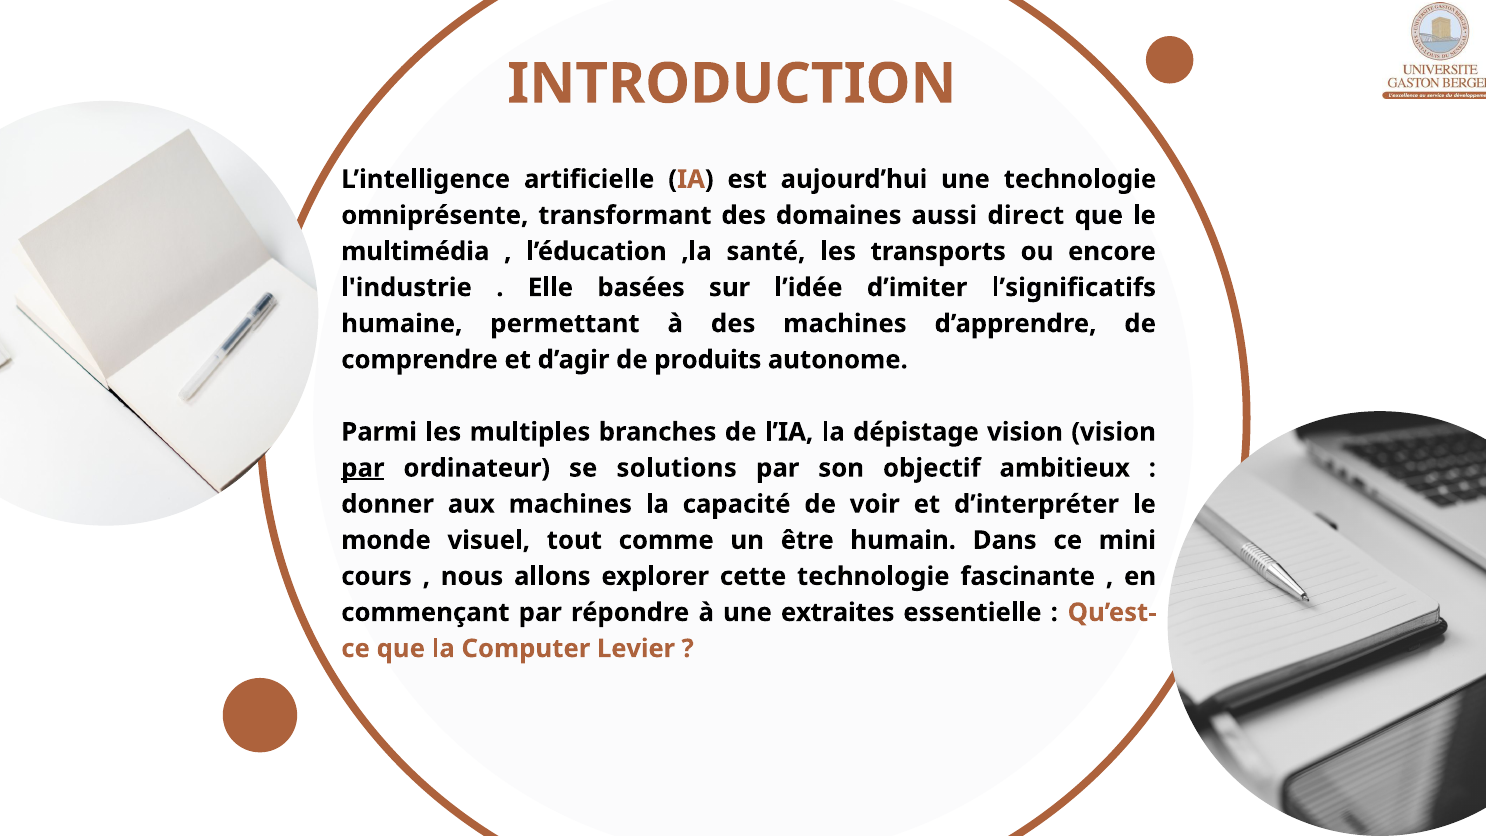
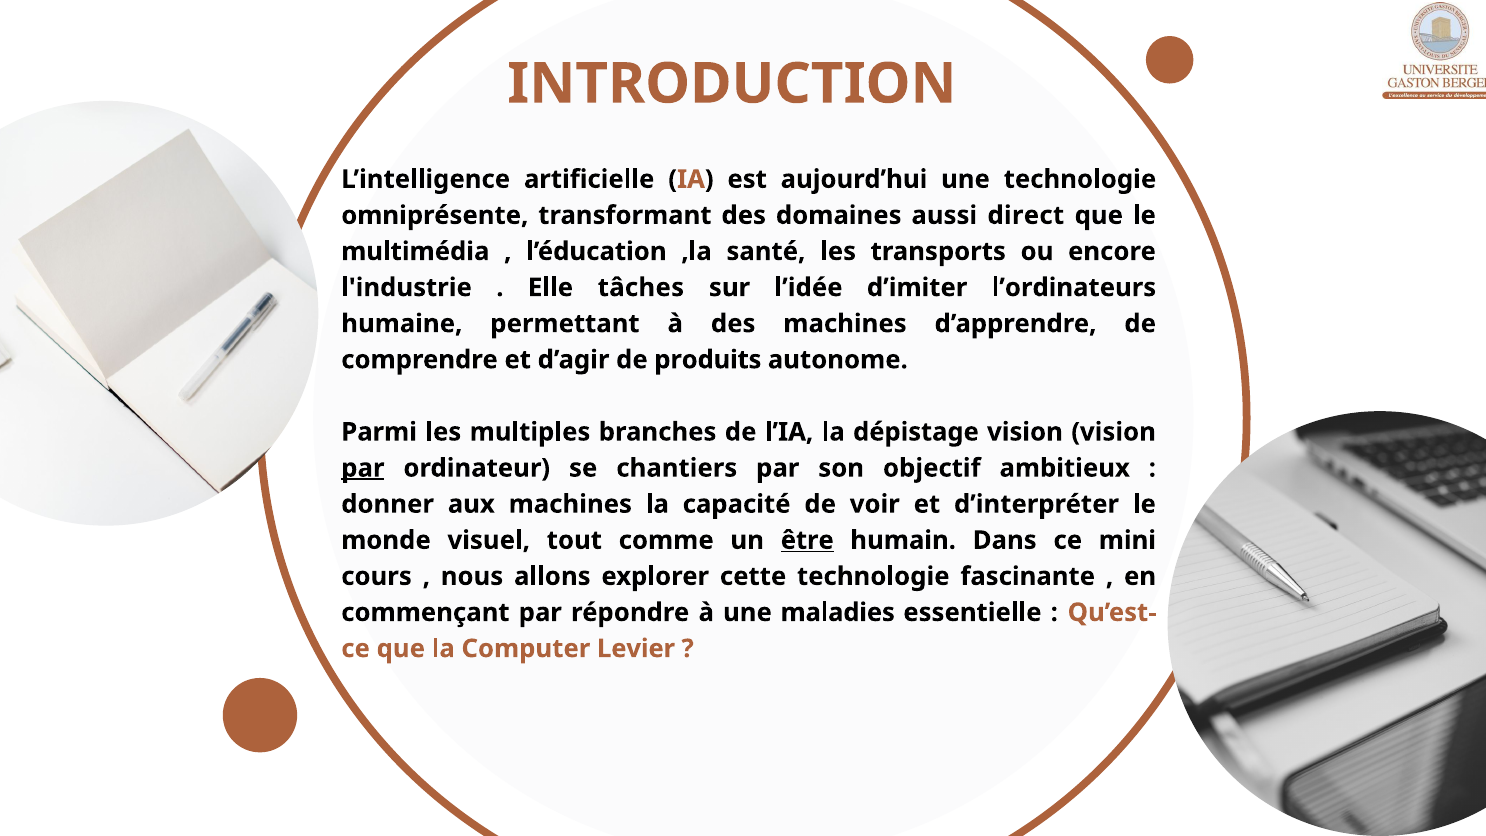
basées: basées -> tâches
l’significatifs: l’significatifs -> l’ordinateurs
solutions: solutions -> chantiers
être underline: none -> present
extraites: extraites -> maladies
